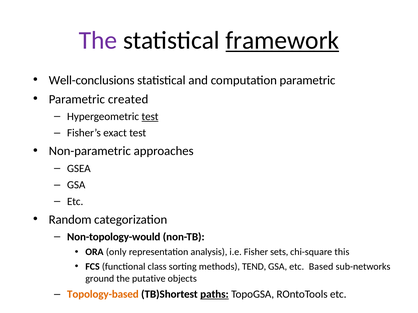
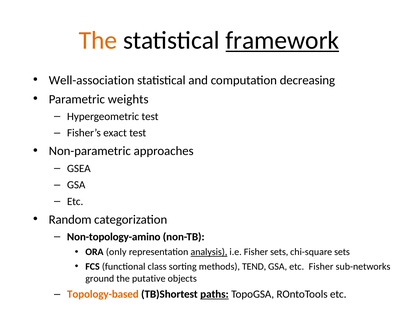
The at (98, 40) colour: purple -> orange
Well-conclusions: Well-conclusions -> Well-association
computation parametric: parametric -> decreasing
created: created -> weights
test at (150, 117) underline: present -> none
Non-topology-would: Non-topology-would -> Non-topology-amino
analysis underline: none -> present
chi-square this: this -> sets
etc Based: Based -> Fisher
